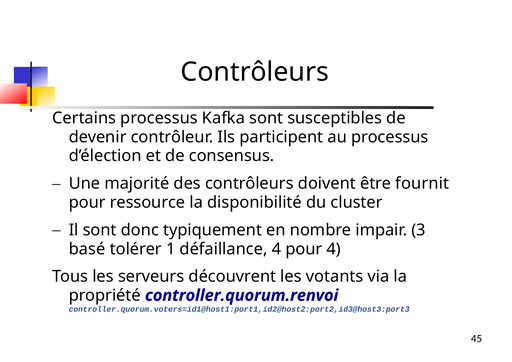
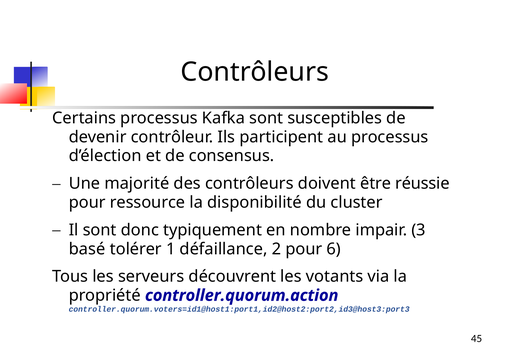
fournit: fournit -> réussie
défaillance 4: 4 -> 2
pour 4: 4 -> 6
controller.quorum.renvoi: controller.quorum.renvoi -> controller.quorum.action
